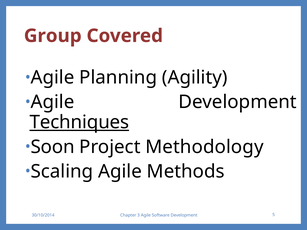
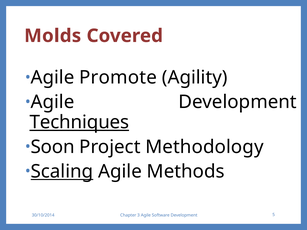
Group: Group -> Molds
Planning: Planning -> Promote
Scaling underline: none -> present
